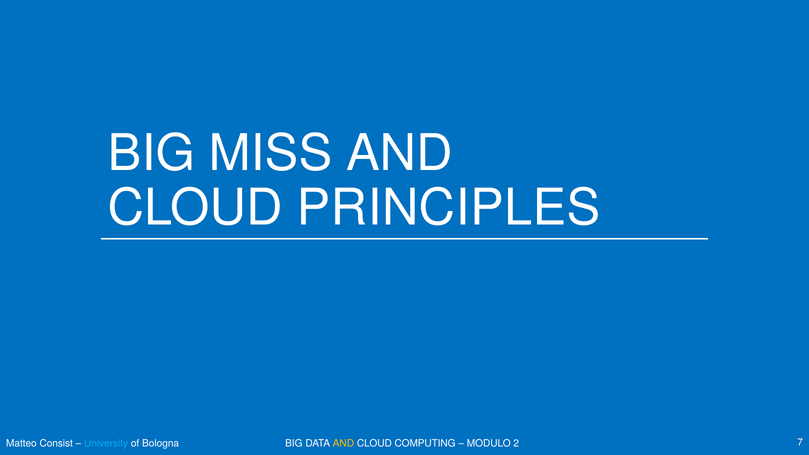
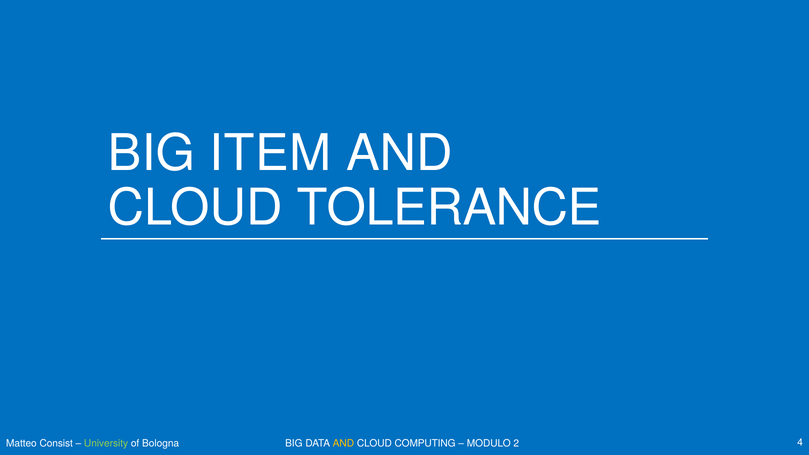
MISS: MISS -> ITEM
PRINCIPLES: PRINCIPLES -> TOLERANCE
University colour: light blue -> light green
7: 7 -> 4
